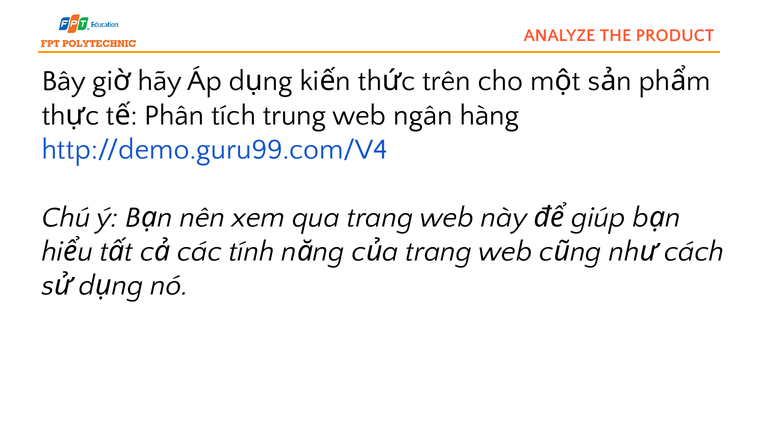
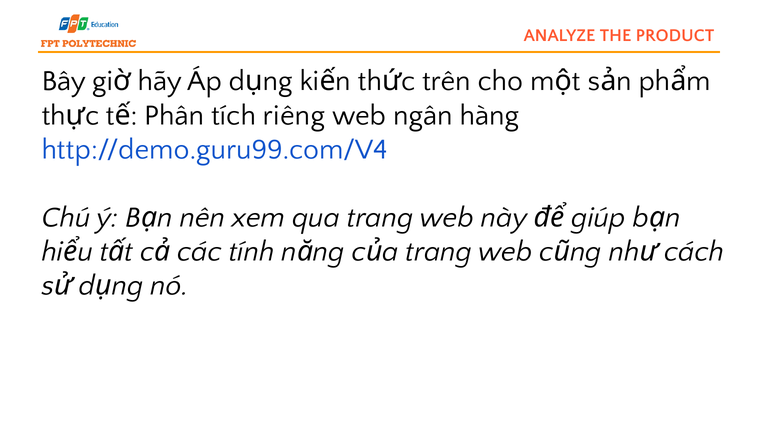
trung: trung -> riêng
